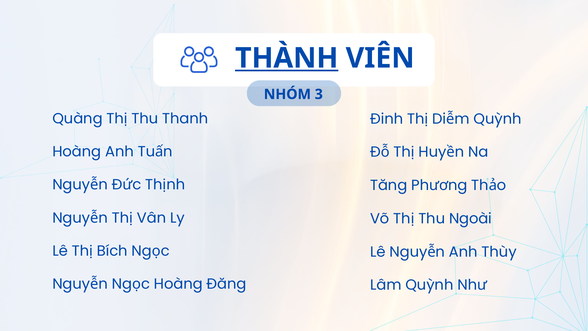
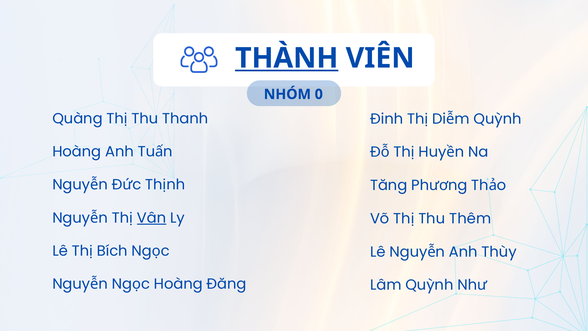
3: 3 -> 0
Vân underline: none -> present
Ngoài: Ngoài -> Thêm
